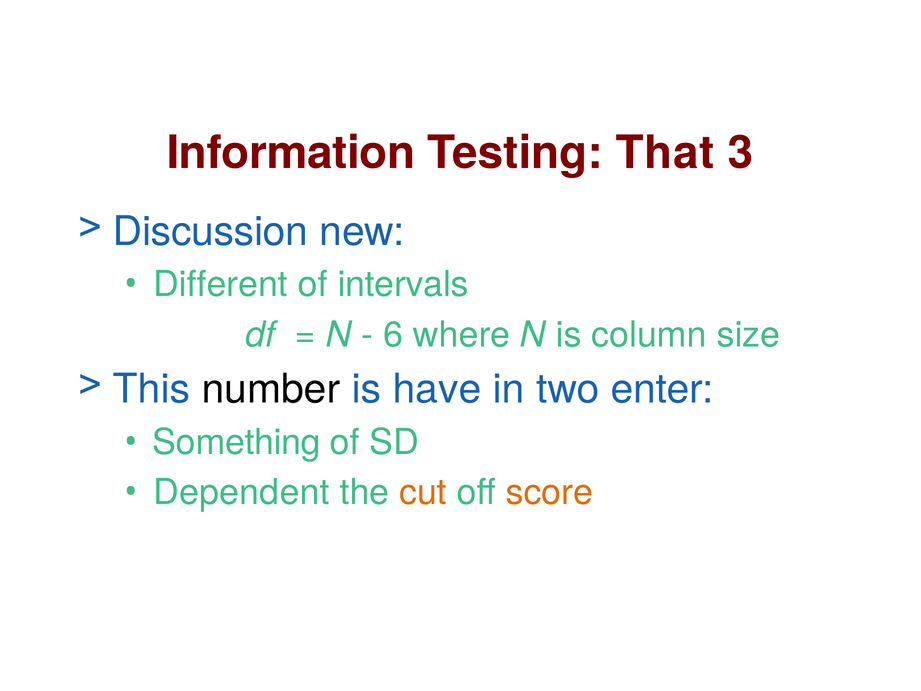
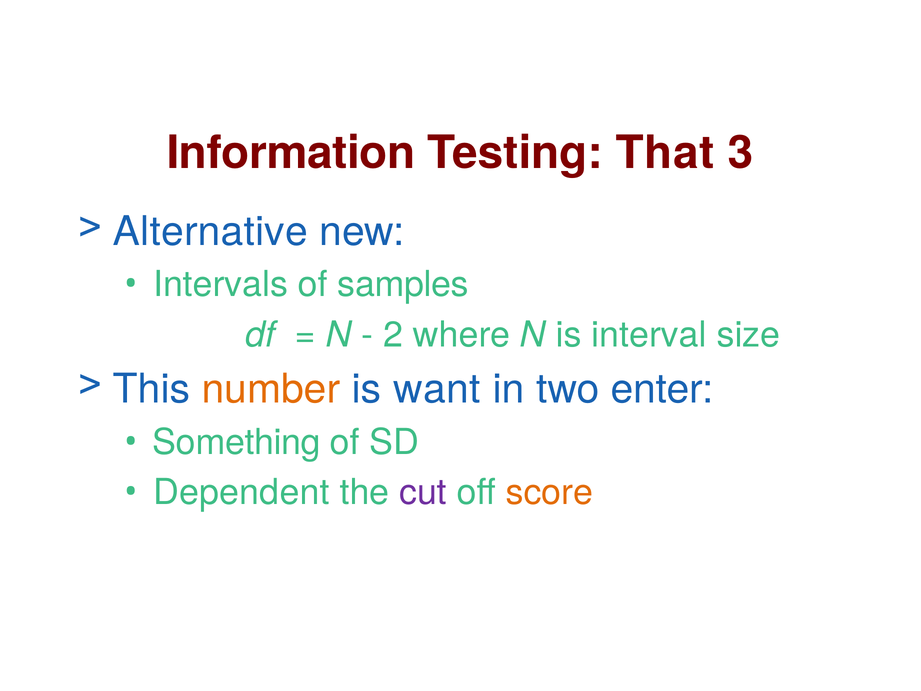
Discussion: Discussion -> Alternative
Different: Different -> Intervals
intervals: intervals -> samples
6: 6 -> 2
column: column -> interval
number colour: black -> orange
have: have -> want
cut colour: orange -> purple
